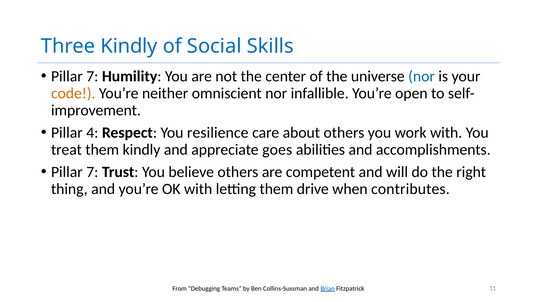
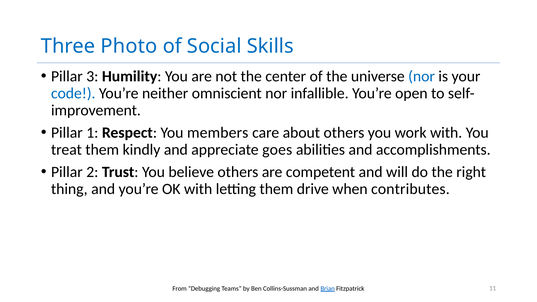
Three Kindly: Kindly -> Photo
7 at (92, 76): 7 -> 3
code colour: orange -> blue
4: 4 -> 1
resilience: resilience -> members
7 at (92, 172): 7 -> 2
